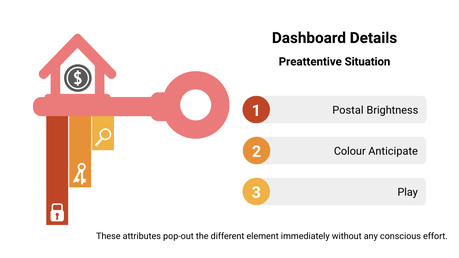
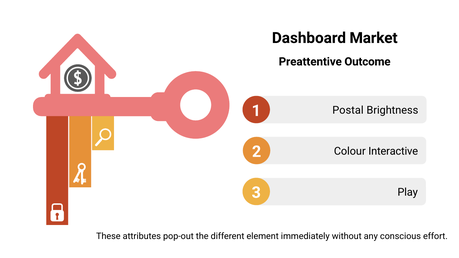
Details: Details -> Market
Situation: Situation -> Outcome
Anticipate: Anticipate -> Interactive
